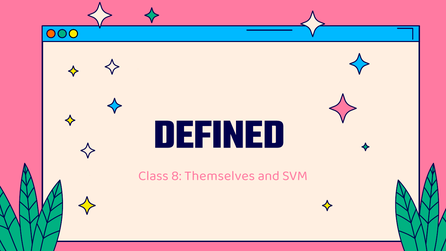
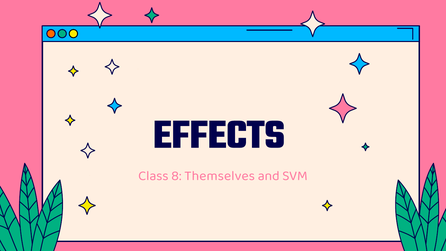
DEFINED: DEFINED -> EFFECTS
